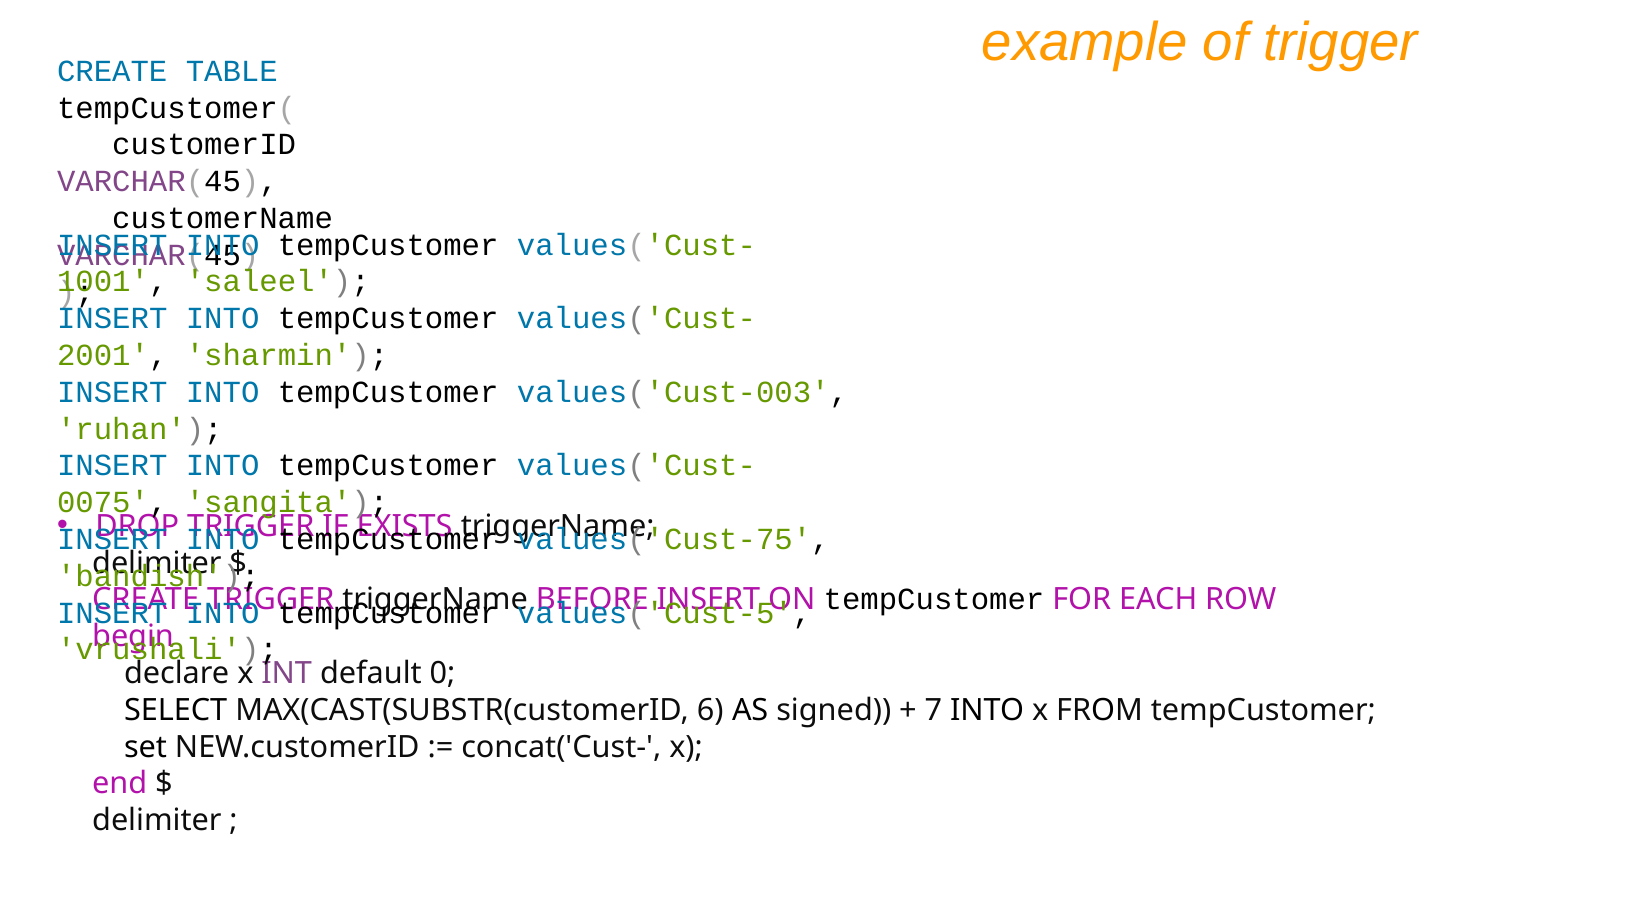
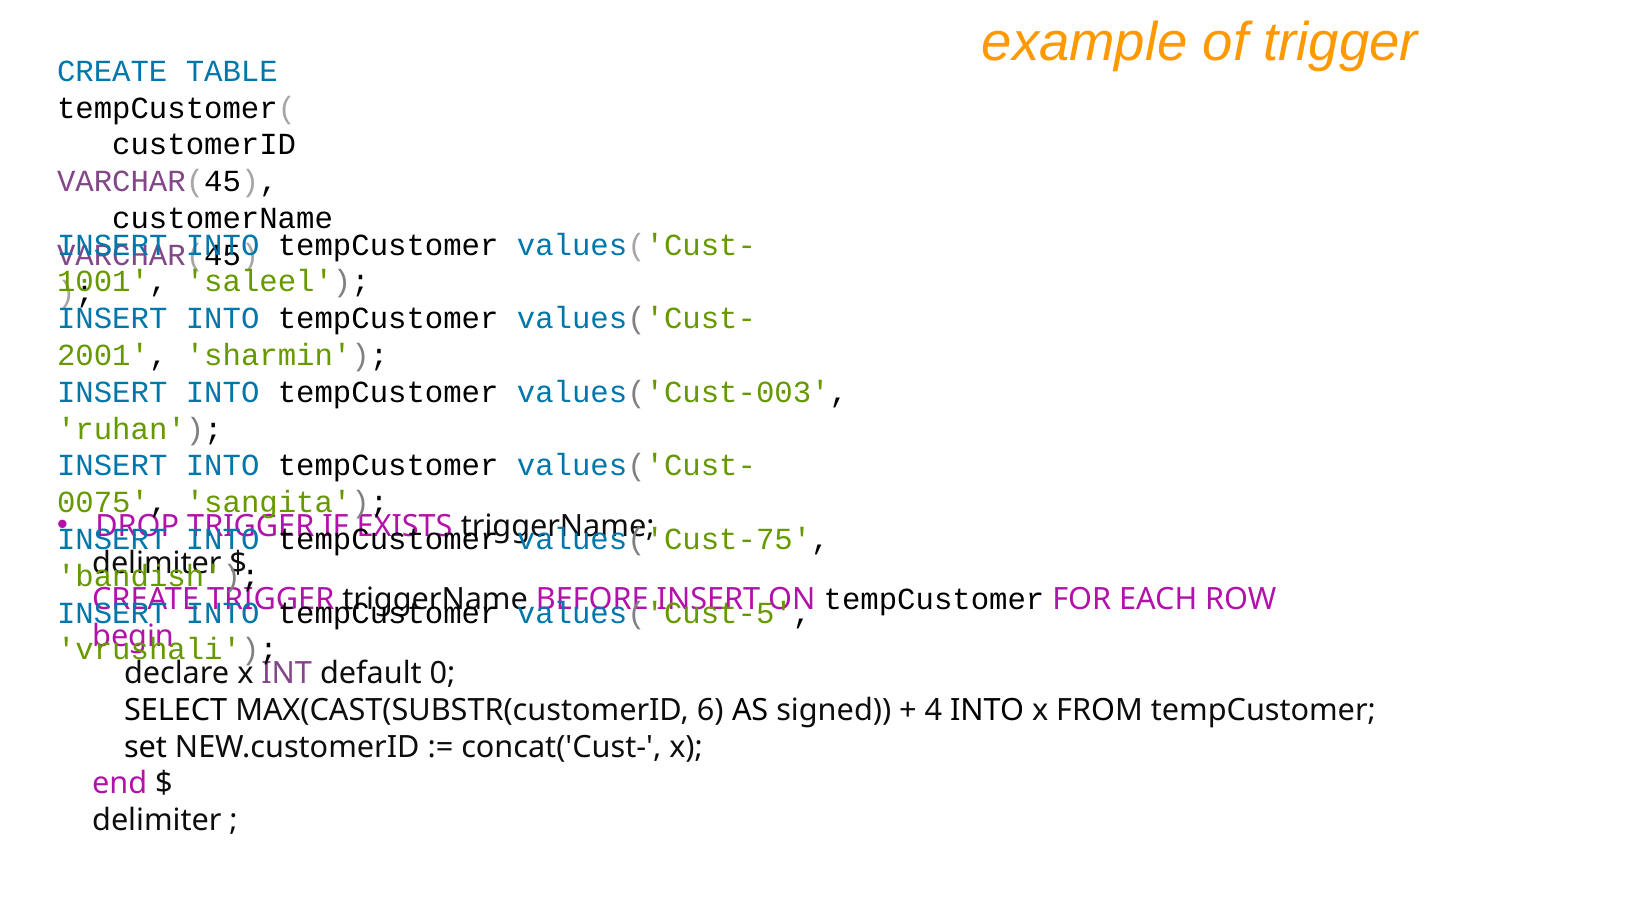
7: 7 -> 4
